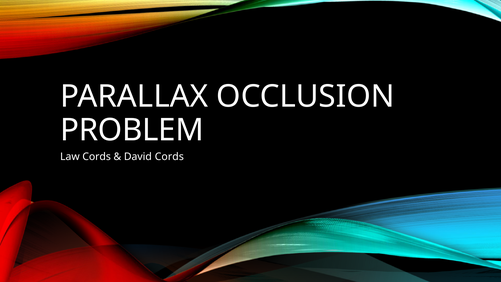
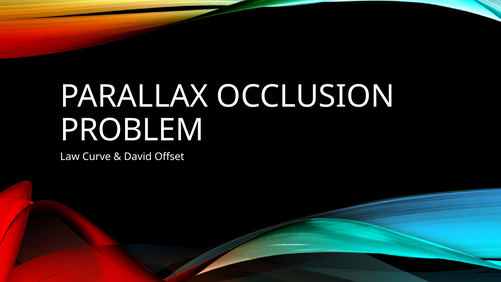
Law Cords: Cords -> Curve
David Cords: Cords -> Offset
